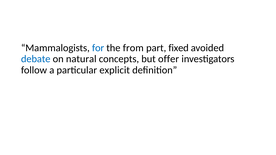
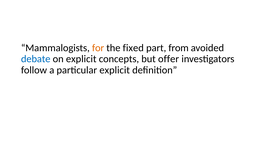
for colour: blue -> orange
from: from -> fixed
fixed: fixed -> from
on natural: natural -> explicit
